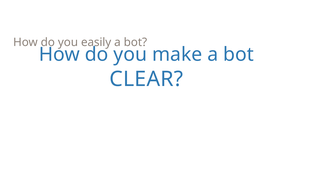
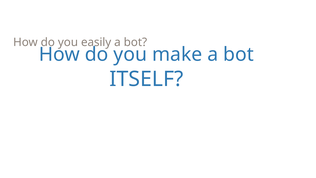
CLEAR: CLEAR -> ITSELF
